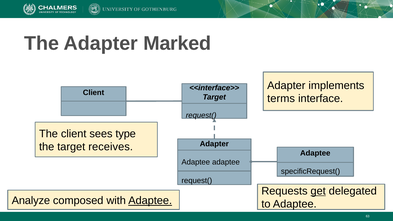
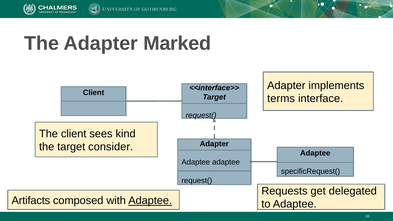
type: type -> kind
receives: receives -> consider
get underline: present -> none
Analyze: Analyze -> Artifacts
